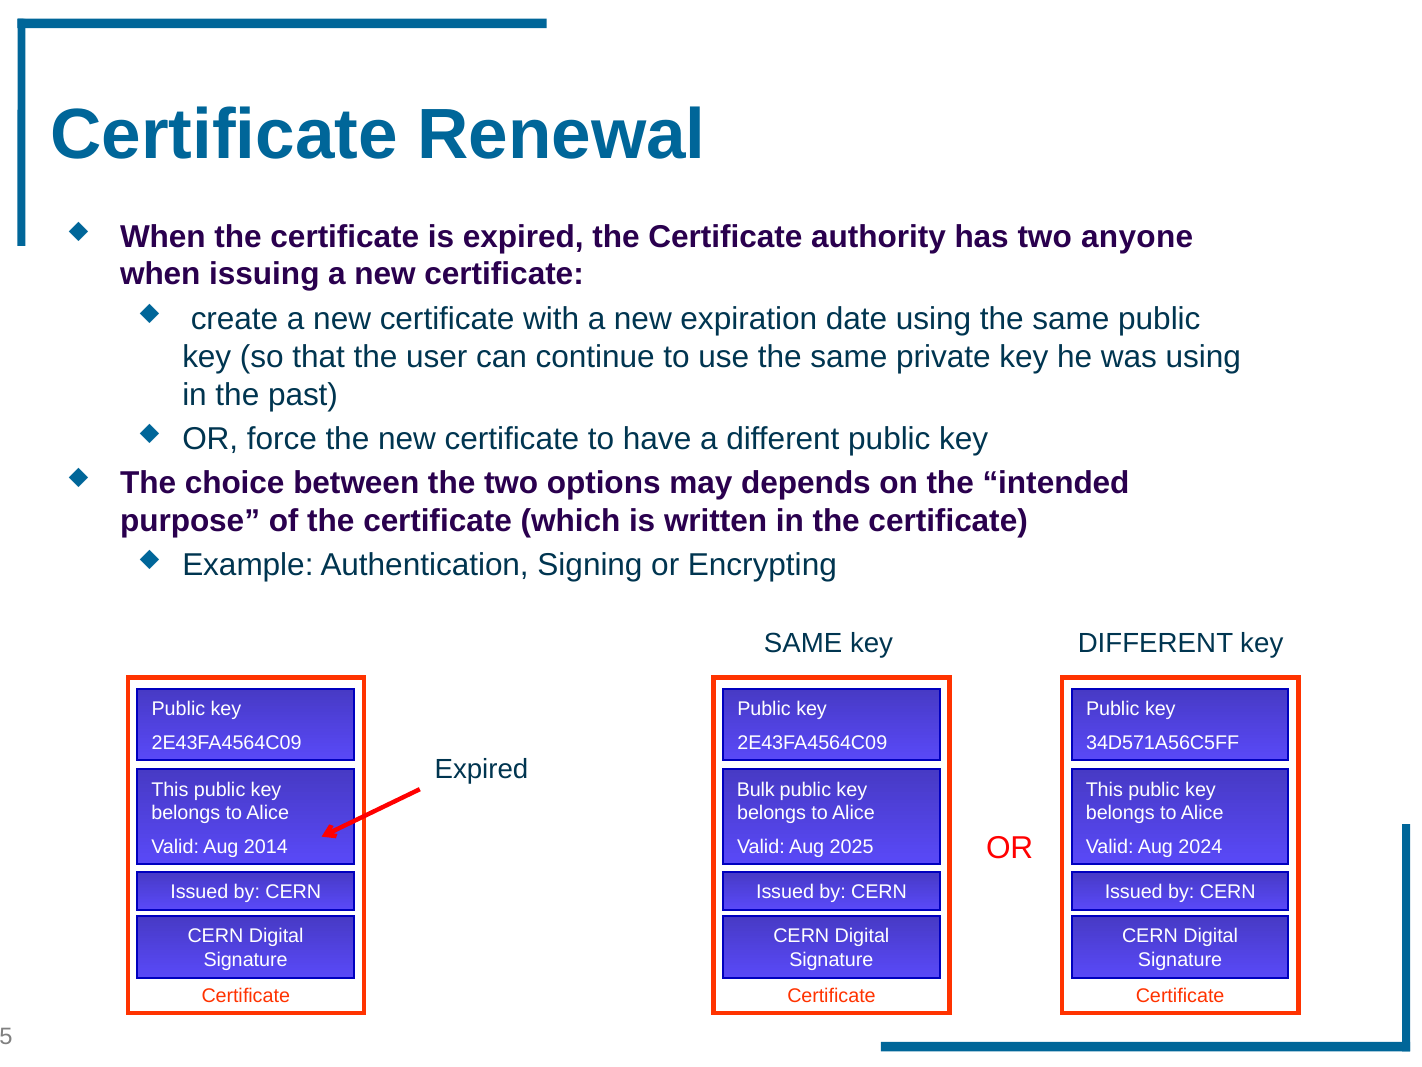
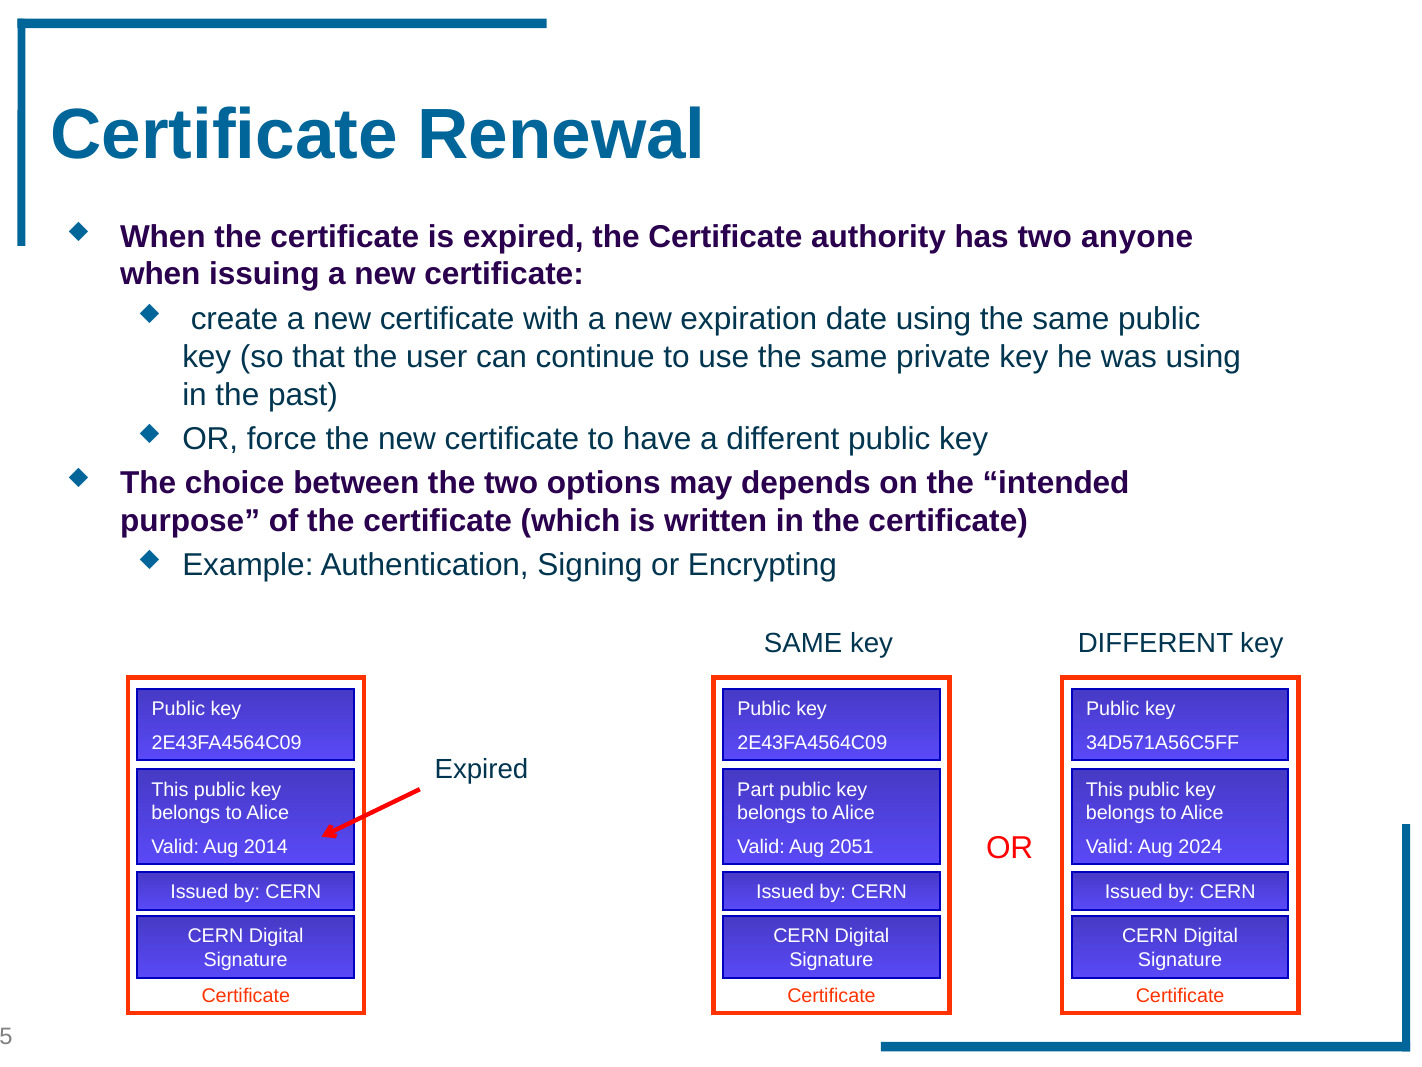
Bulk: Bulk -> Part
2025: 2025 -> 2051
